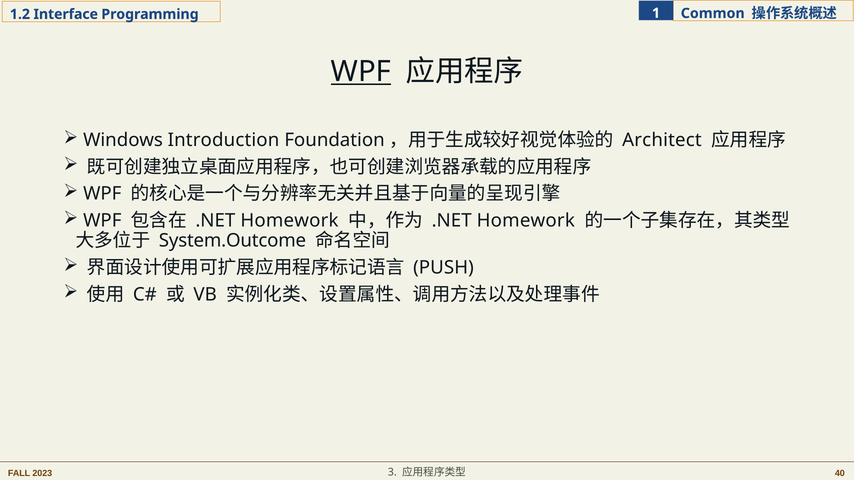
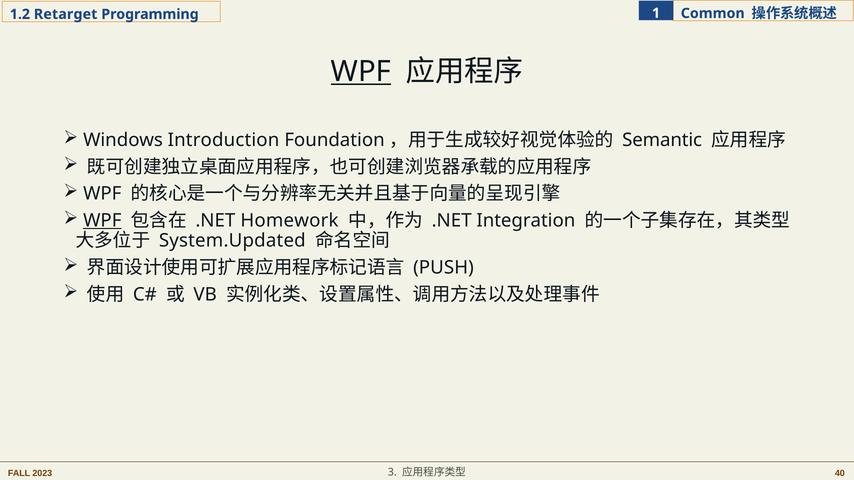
Interface: Interface -> Retarget
Architect: Architect -> Semantic
WPF at (102, 221) underline: none -> present
Homework at (526, 221): Homework -> Integration
System.Outcome: System.Outcome -> System.Updated
